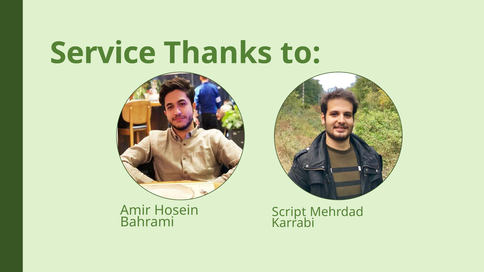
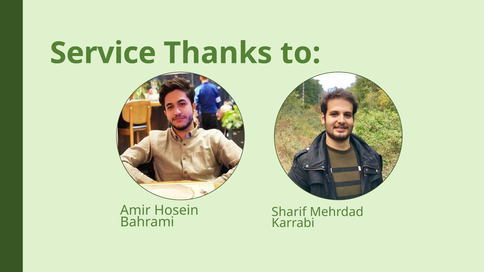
Script: Script -> Sharif
